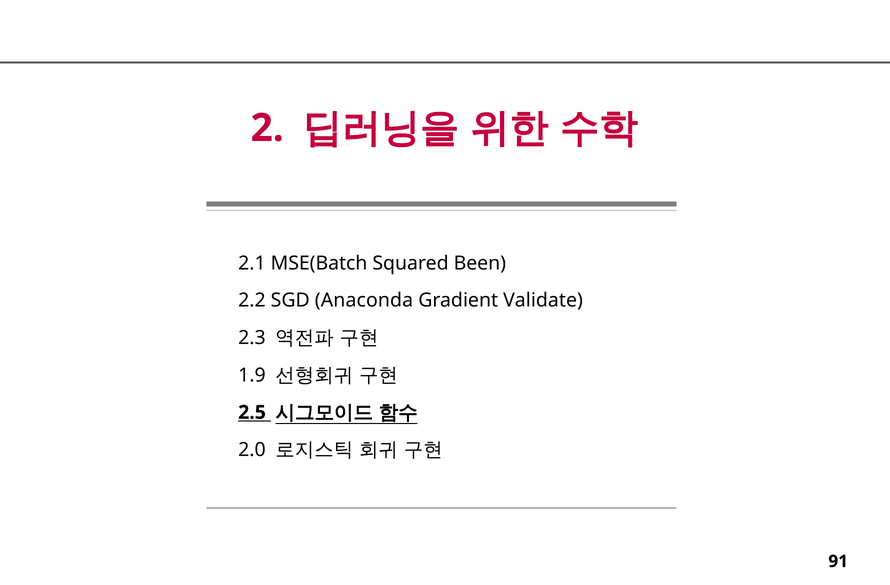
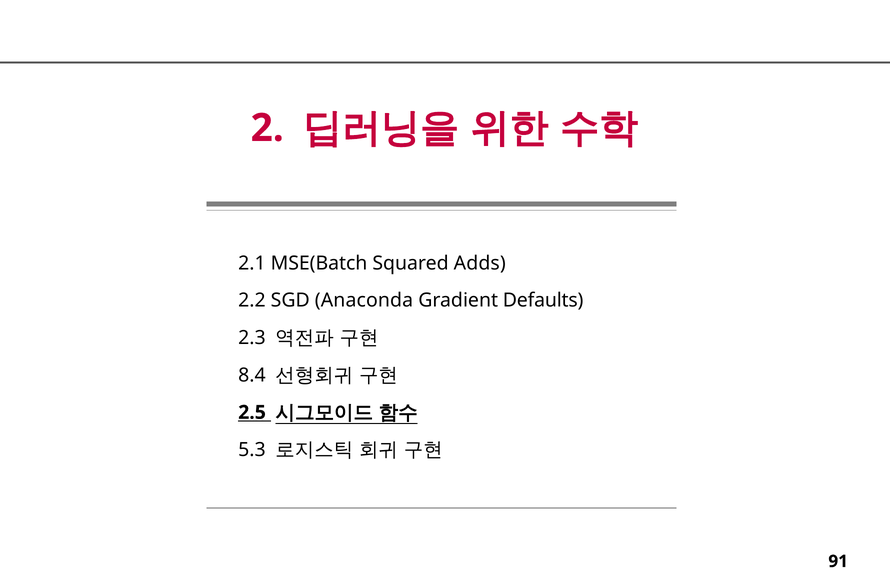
Been: Been -> Adds
Validate: Validate -> Defaults
1.9: 1.9 -> 8.4
2.0: 2.0 -> 5.3
